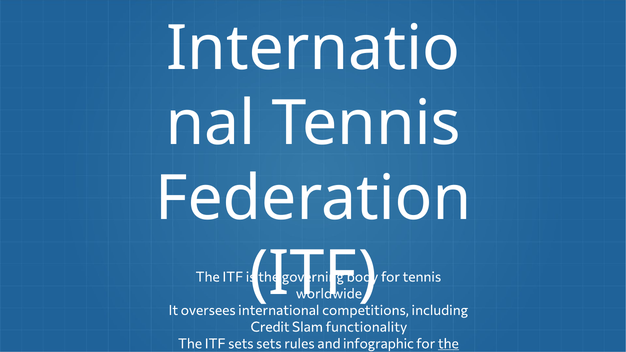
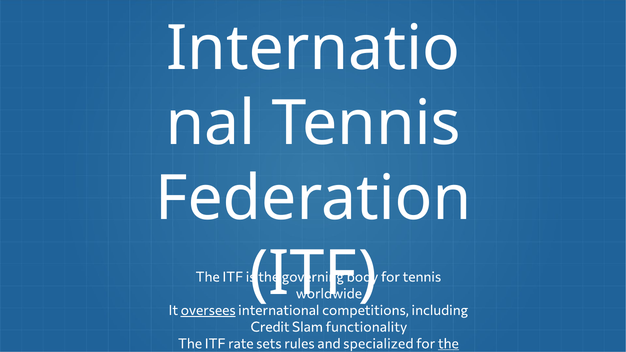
oversees underline: none -> present
ITF sets: sets -> rate
infographic: infographic -> specialized
